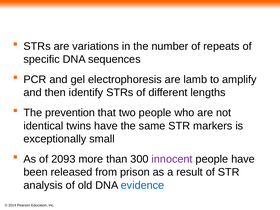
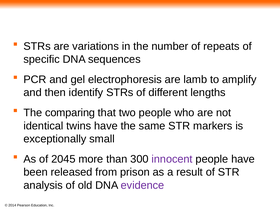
prevention: prevention -> comparing
2093: 2093 -> 2045
evidence colour: blue -> purple
